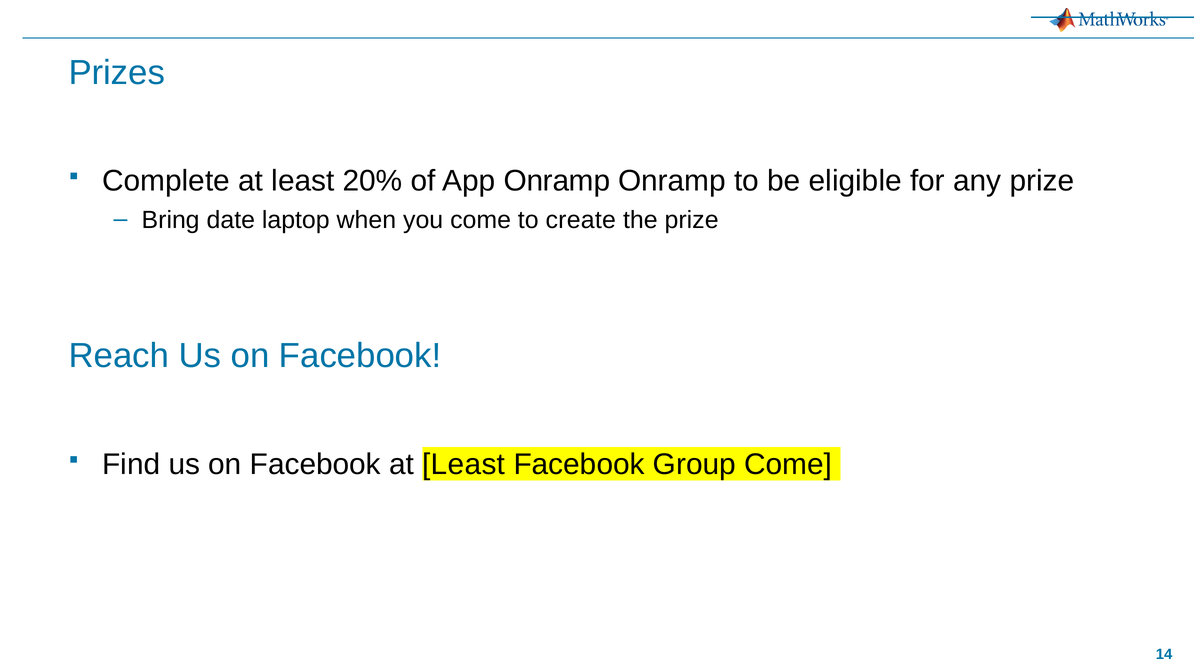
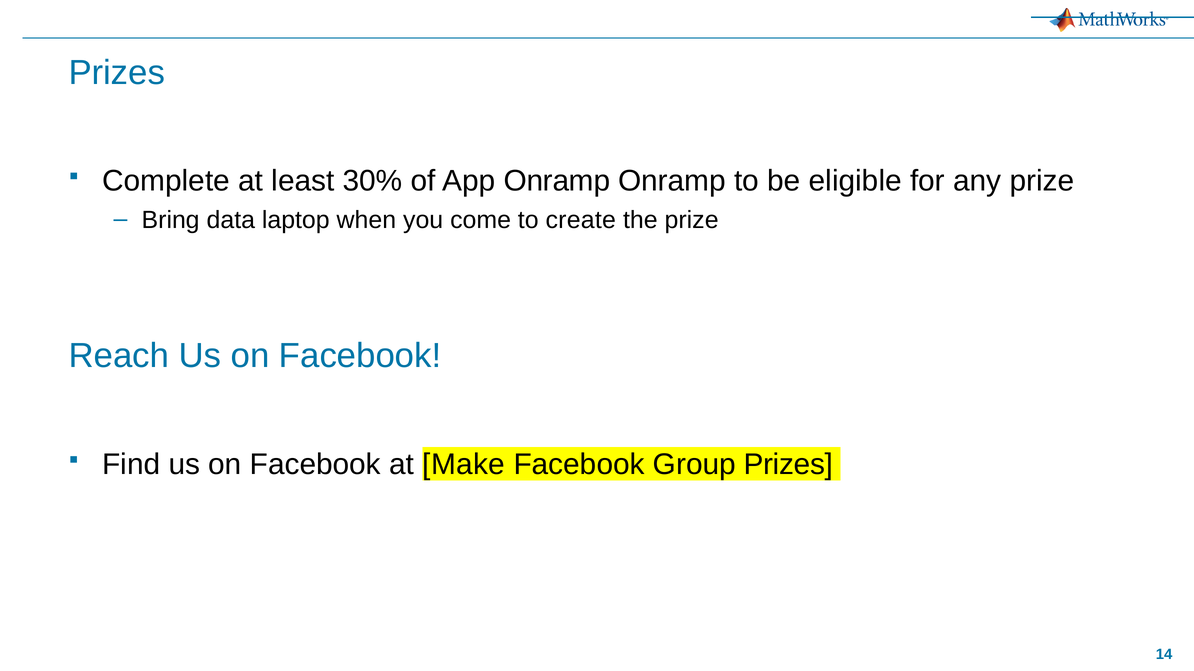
20%: 20% -> 30%
date: date -> data
Facebook at Least: Least -> Make
Group Come: Come -> Prizes
